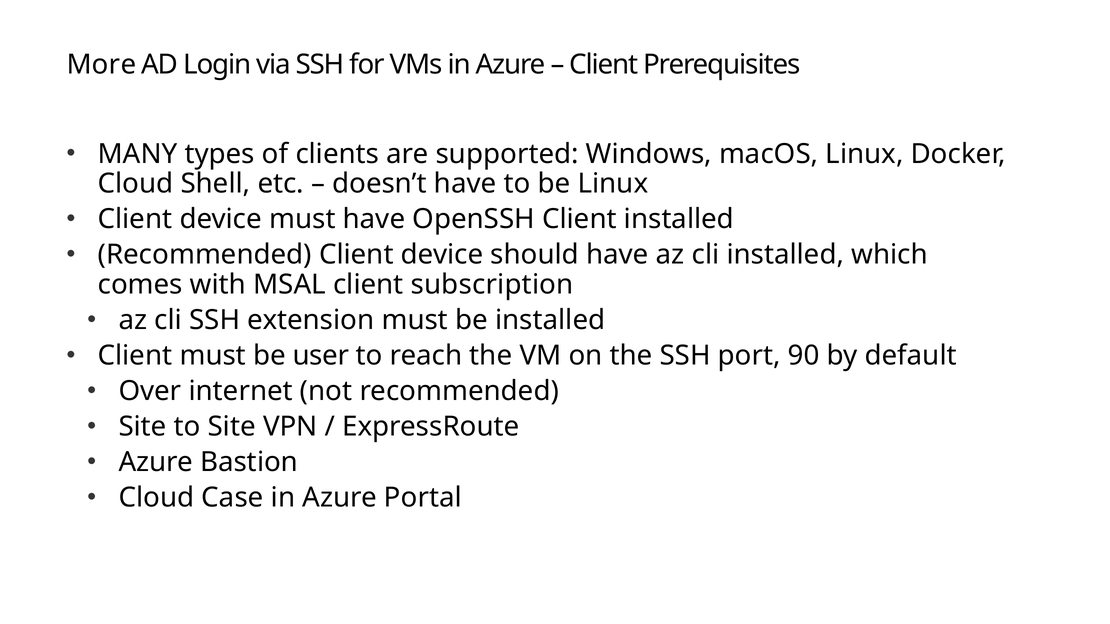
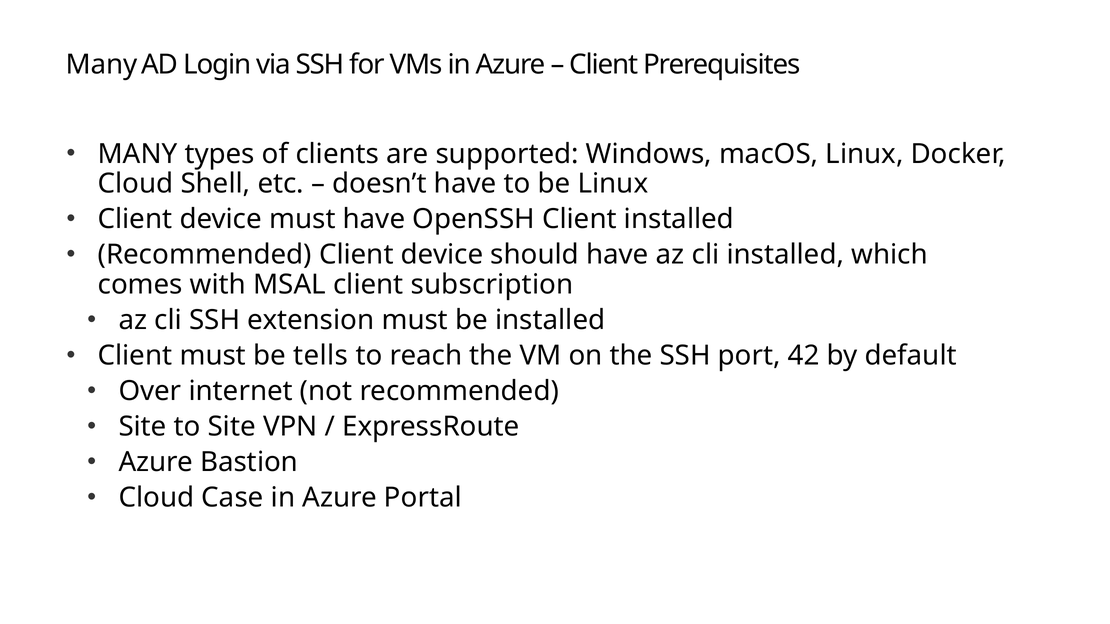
More at (101, 65): More -> Many
user: user -> tells
90: 90 -> 42
